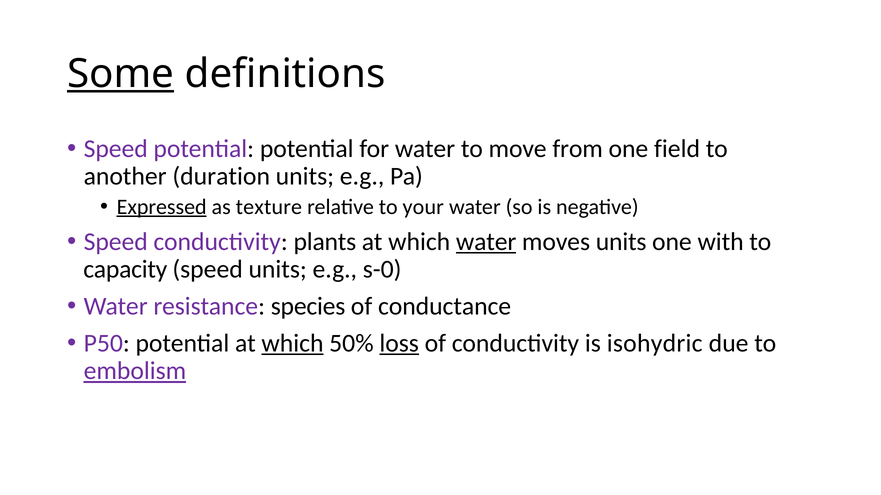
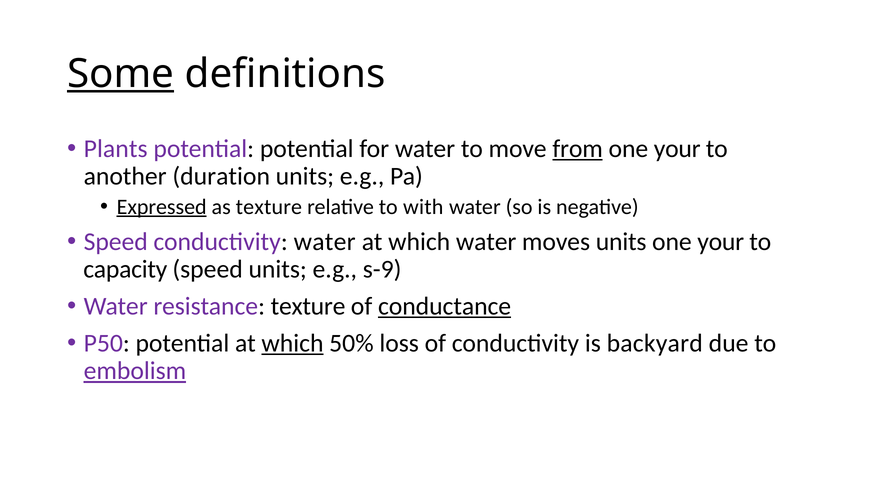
Speed at (116, 149): Speed -> Plants
from underline: none -> present
field at (677, 149): field -> your
your: your -> with
conductivity plants: plants -> water
water at (486, 242) underline: present -> none
with at (721, 242): with -> your
s-0: s-0 -> s-9
resistance species: species -> texture
conductance underline: none -> present
loss underline: present -> none
isohydric: isohydric -> backyard
